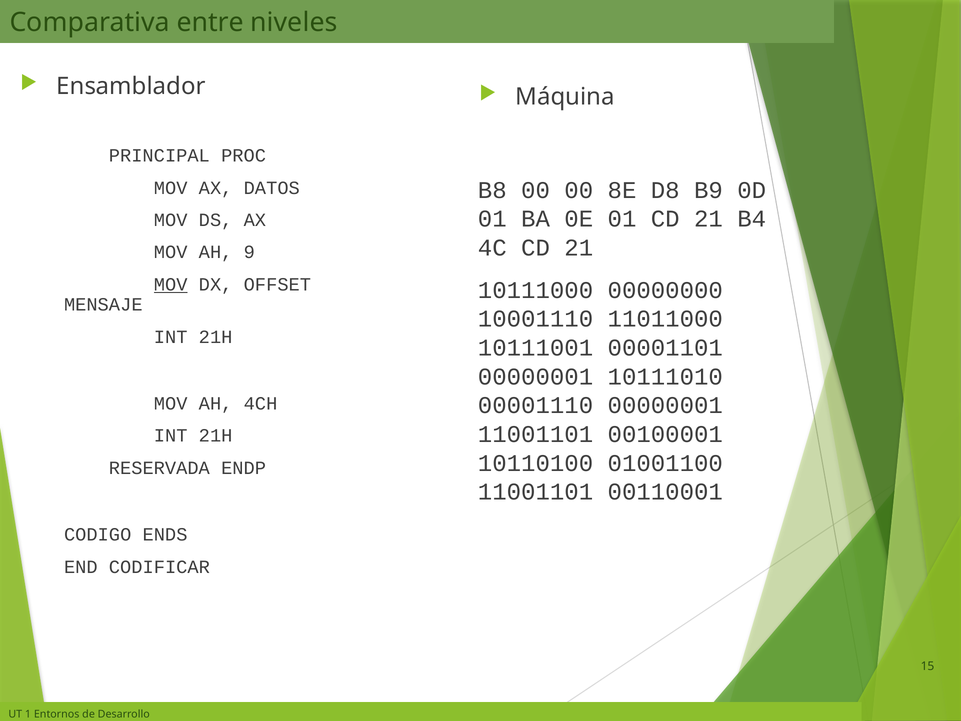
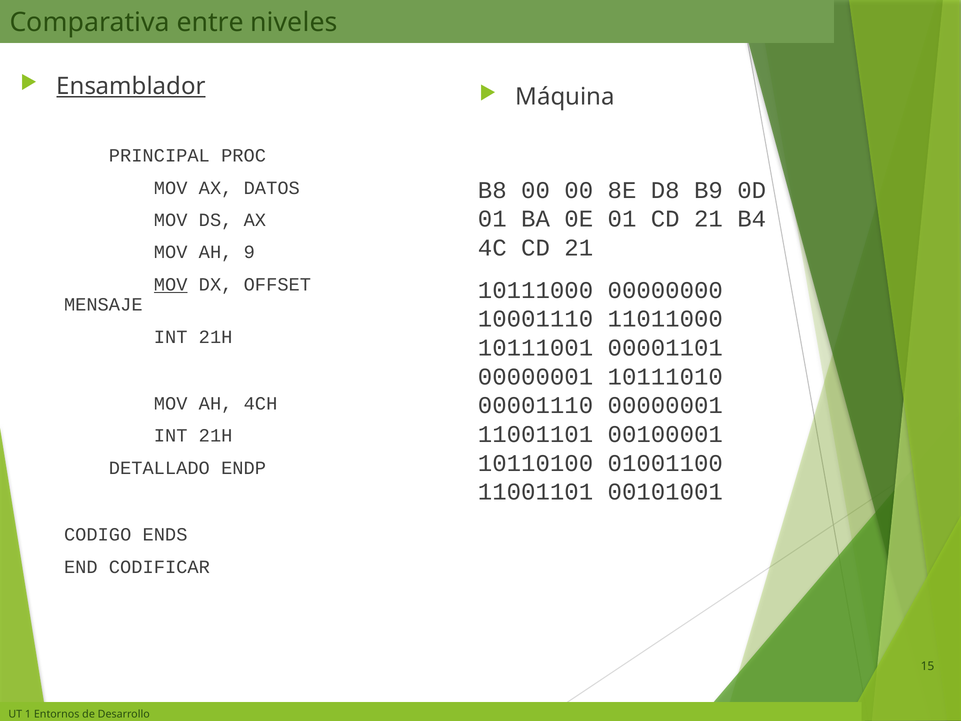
Ensamblador underline: none -> present
RESERVADA: RESERVADA -> DETALLADO
00110001: 00110001 -> 00101001
